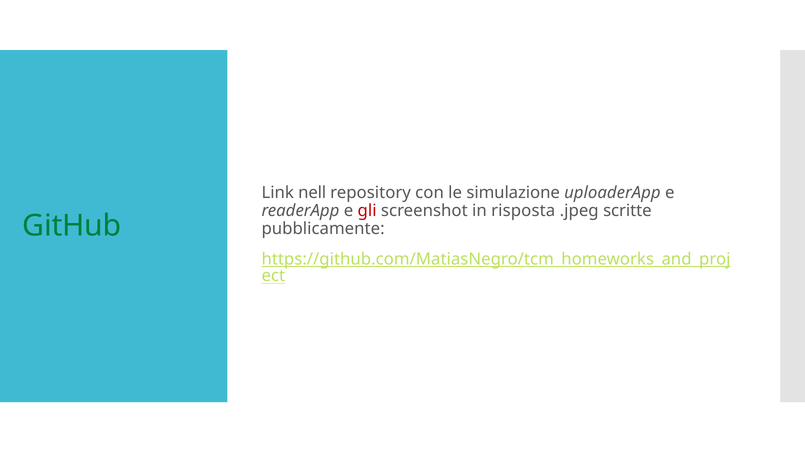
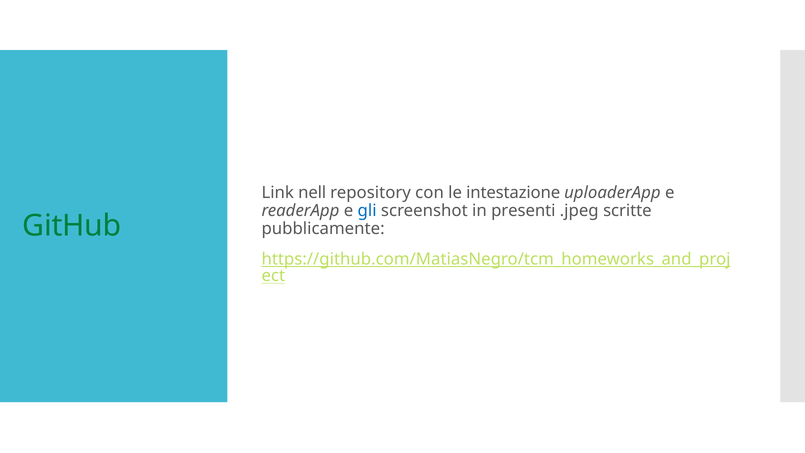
simulazione: simulazione -> intestazione
gli colour: red -> blue
risposta: risposta -> presenti
